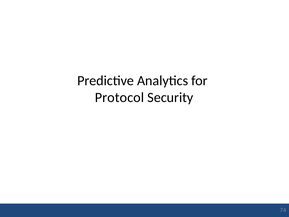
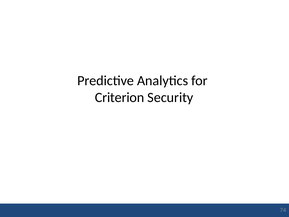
Protocol: Protocol -> Criterion
